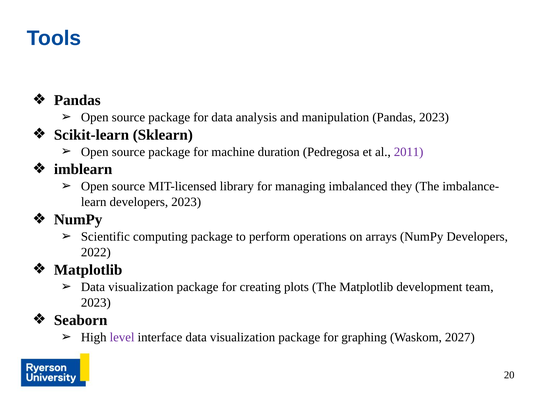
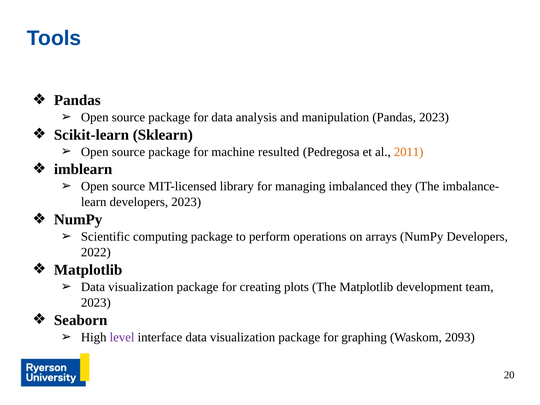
duration: duration -> resulted
2011 colour: purple -> orange
2027: 2027 -> 2093
